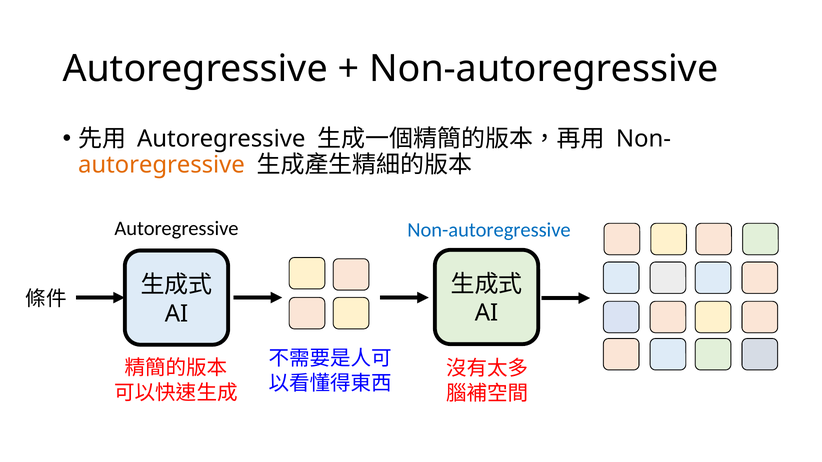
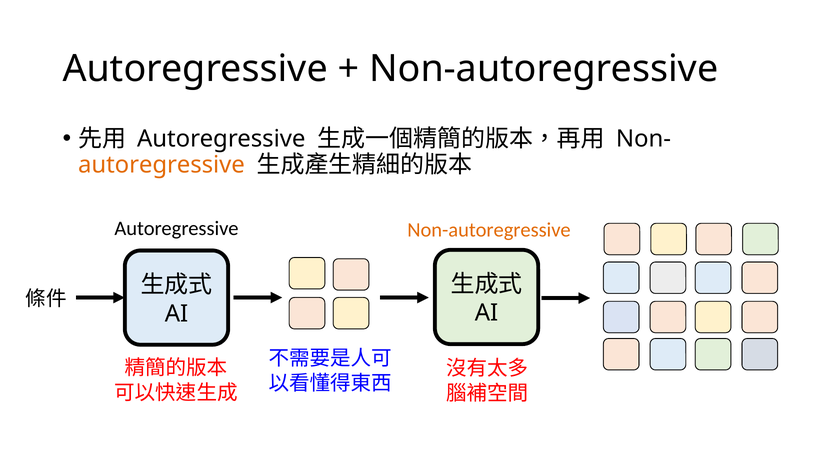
Non-autoregressive at (489, 230) colour: blue -> orange
